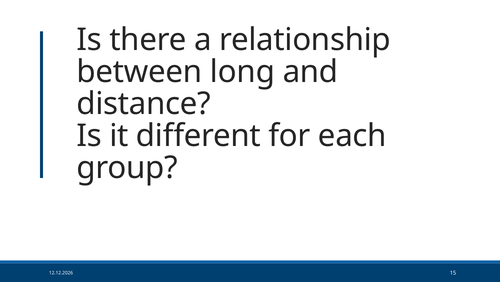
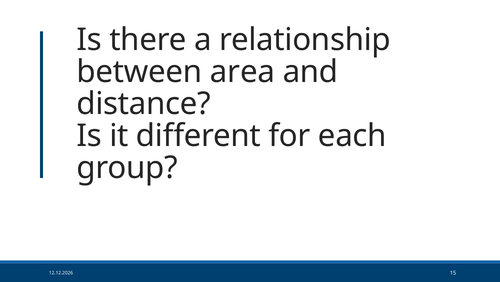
long: long -> area
